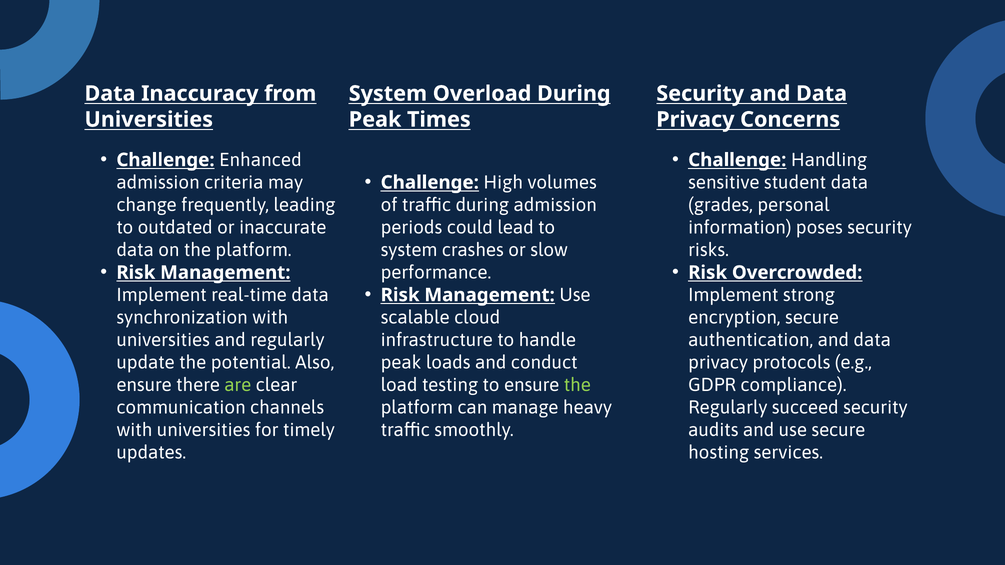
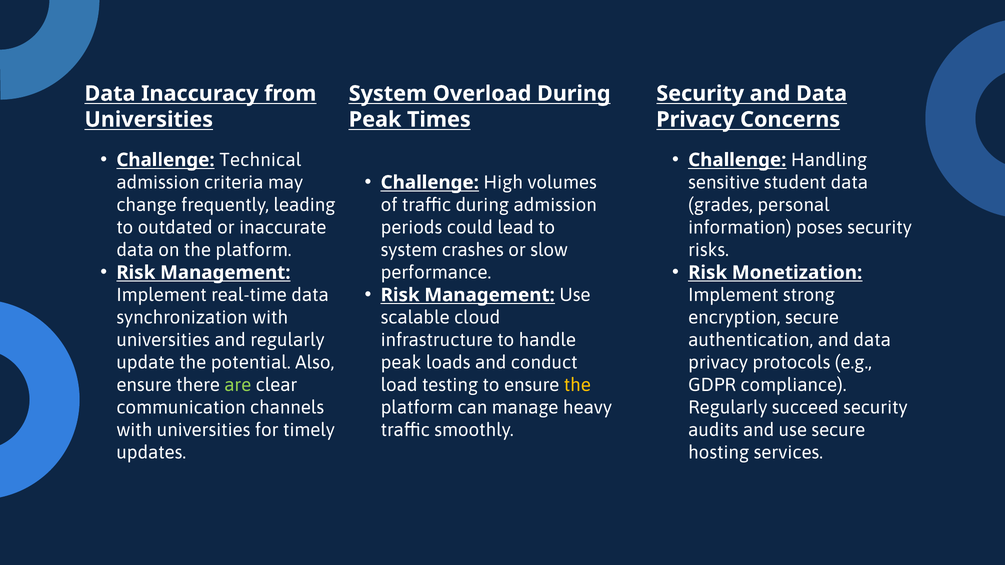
Enhanced: Enhanced -> Technical
Overcrowded: Overcrowded -> Monetization
the at (577, 385) colour: light green -> yellow
